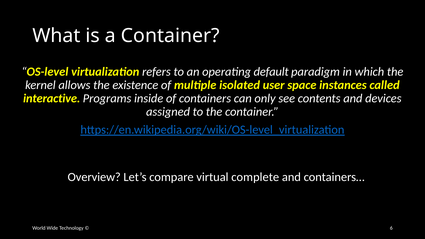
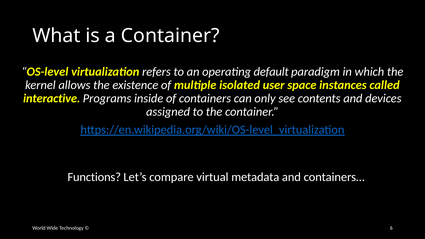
Overview: Overview -> Functions
complete: complete -> metadata
